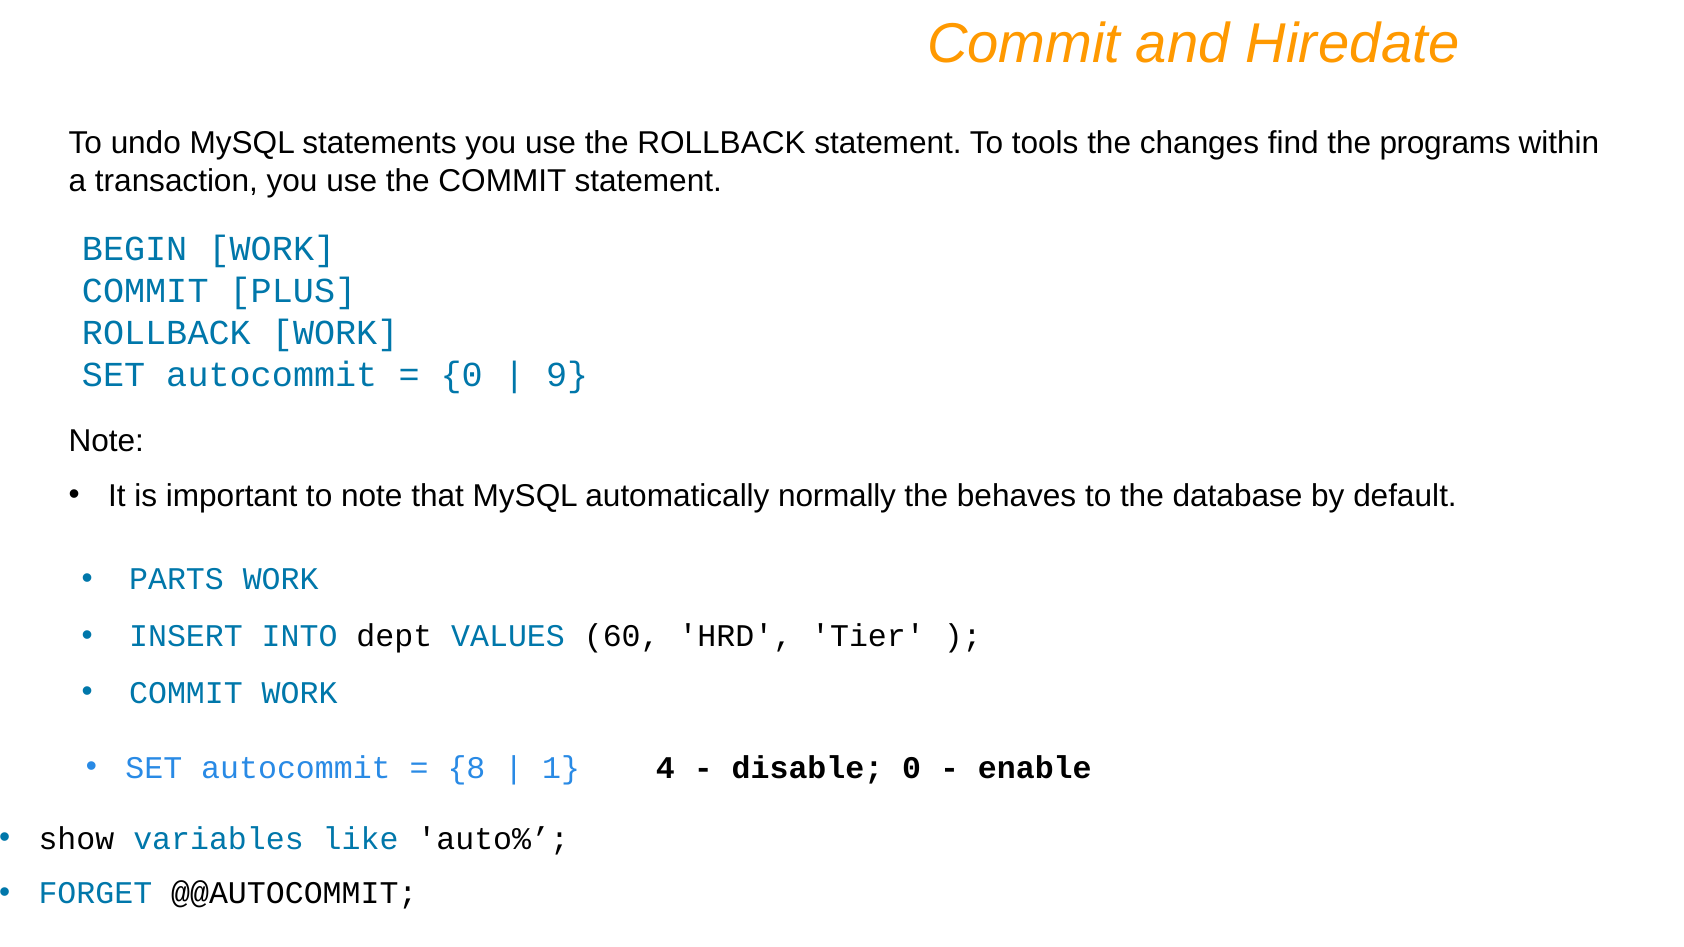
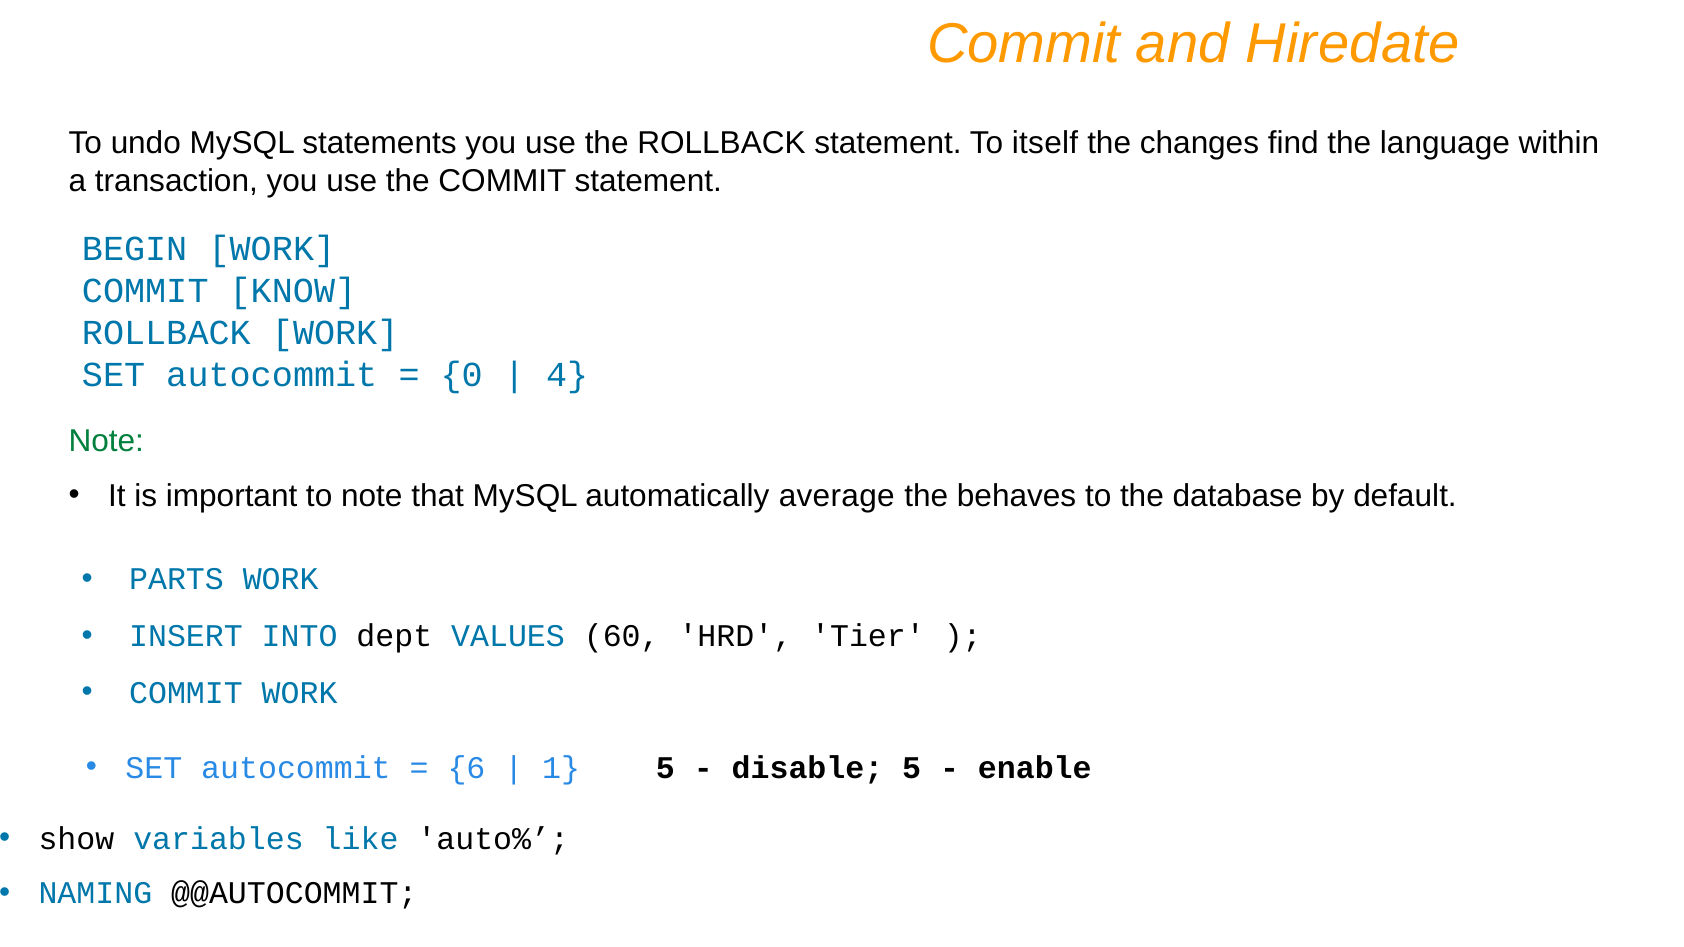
tools: tools -> itself
programs: programs -> language
PLUS: PLUS -> KNOW
9: 9 -> 4
Note at (106, 441) colour: black -> green
normally: normally -> average
8: 8 -> 6
1 4: 4 -> 5
disable 0: 0 -> 5
FORGET: FORGET -> NAMING
